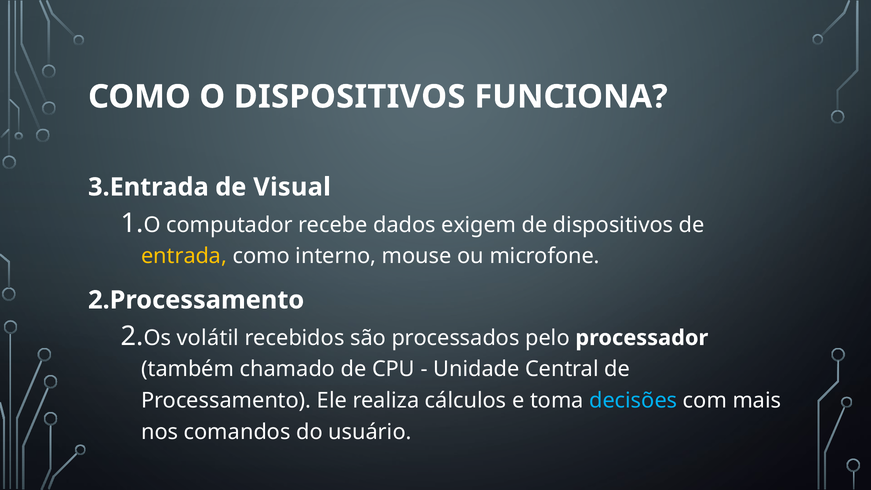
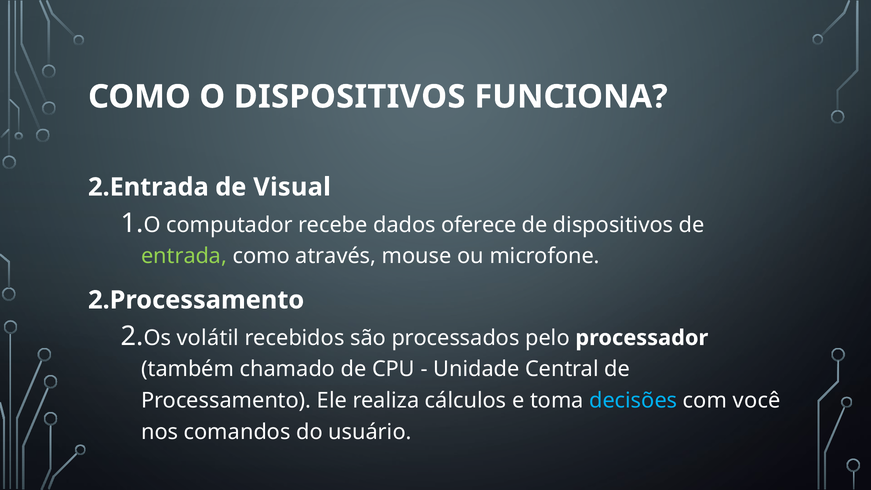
3.Entrada: 3.Entrada -> 2.Entrada
exigem: exigem -> oferece
entrada colour: yellow -> light green
interno: interno -> através
mais: mais -> você
